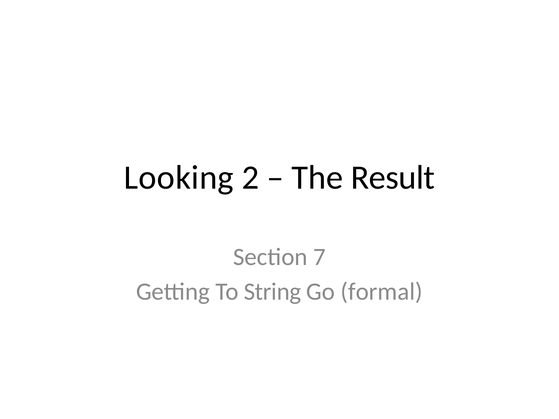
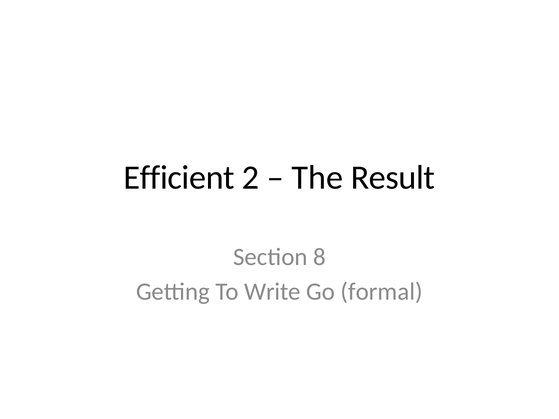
Looking: Looking -> Efficient
7: 7 -> 8
String: String -> Write
